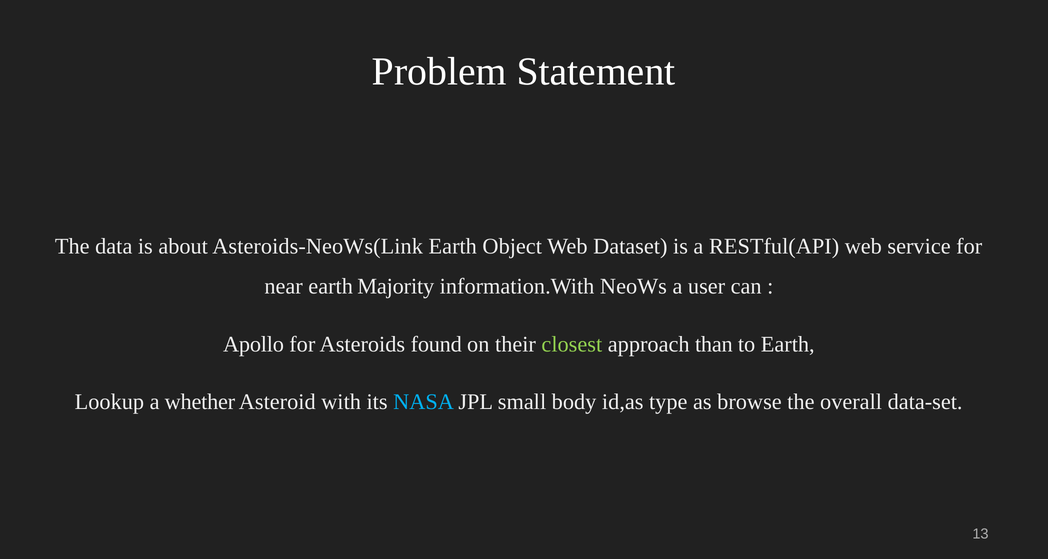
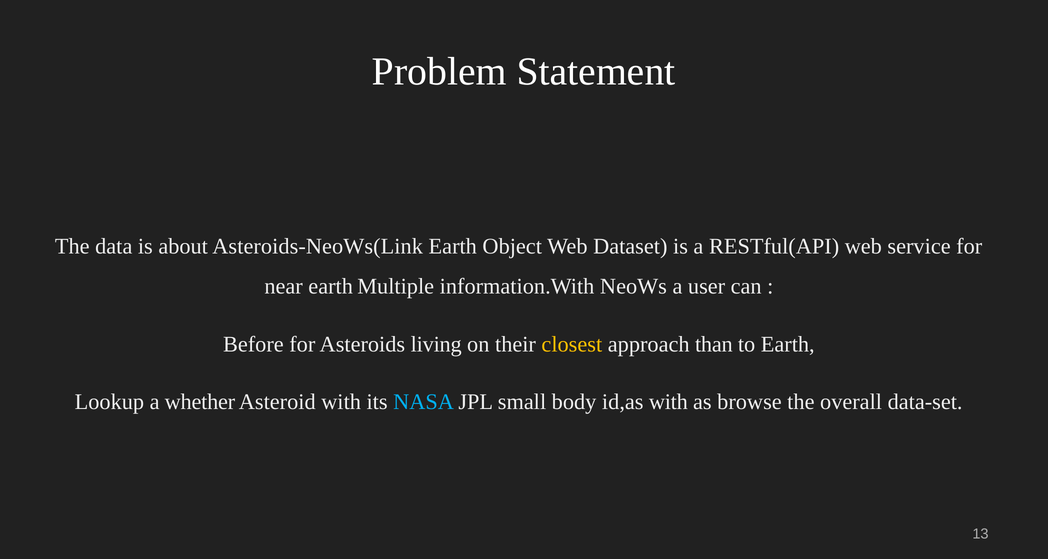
Majority: Majority -> Multiple
Apollo: Apollo -> Before
found: found -> living
closest colour: light green -> yellow
id,as type: type -> with
